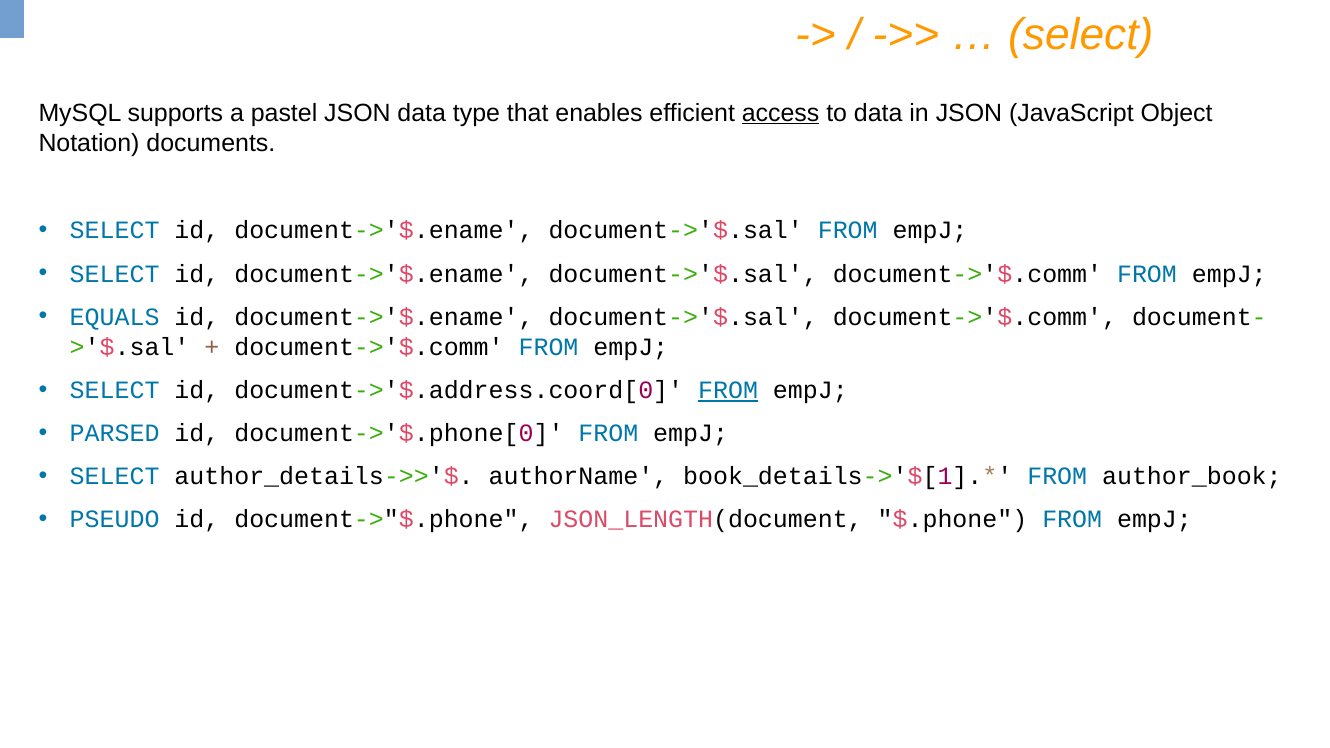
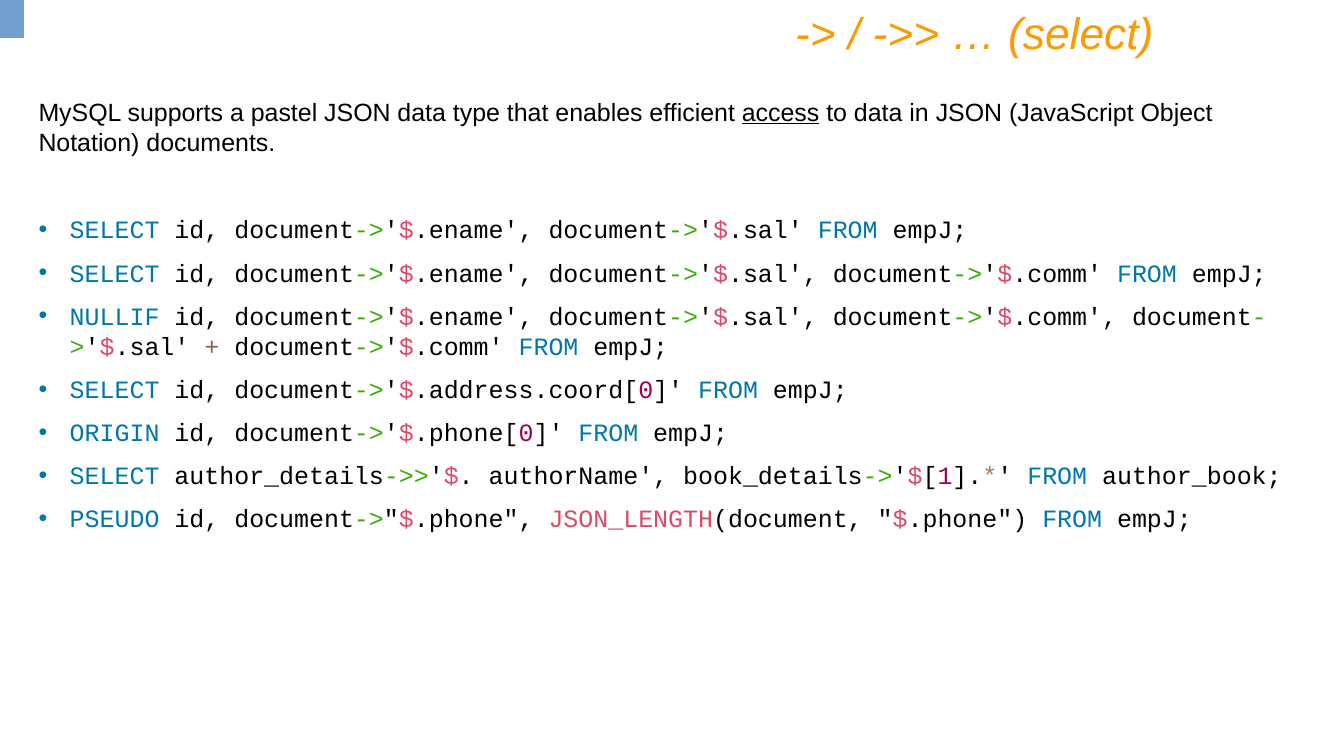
EQUALS: EQUALS -> NULLIF
FROM at (728, 390) underline: present -> none
PARSED: PARSED -> ORIGIN
